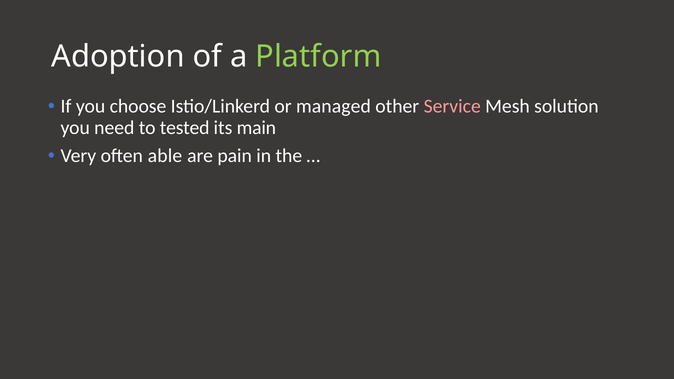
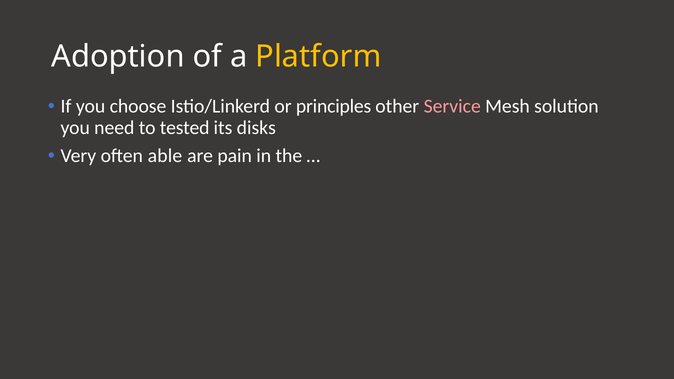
Platform colour: light green -> yellow
managed: managed -> principles
main: main -> disks
